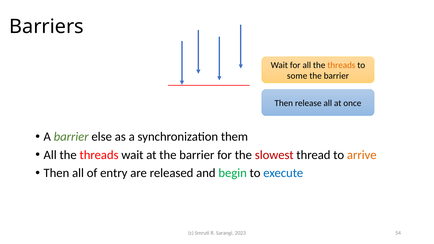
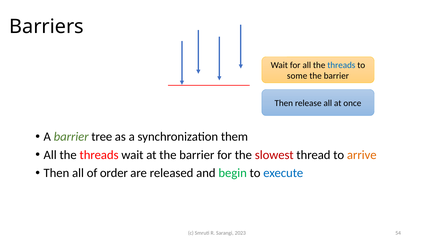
threads at (341, 65) colour: orange -> blue
else: else -> tree
entry: entry -> order
